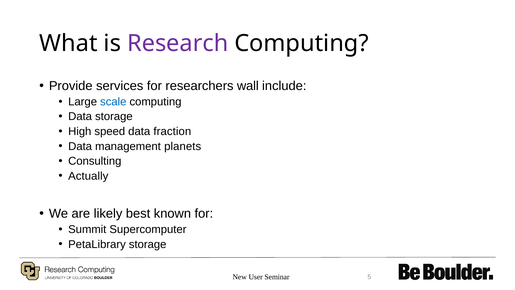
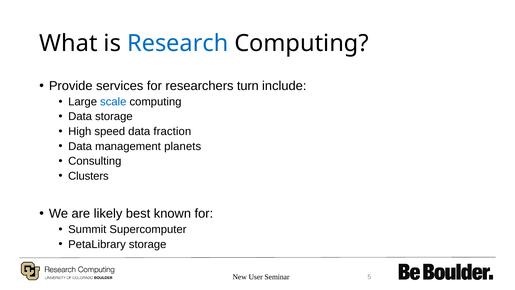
Research colour: purple -> blue
wall: wall -> turn
Actually: Actually -> Clusters
